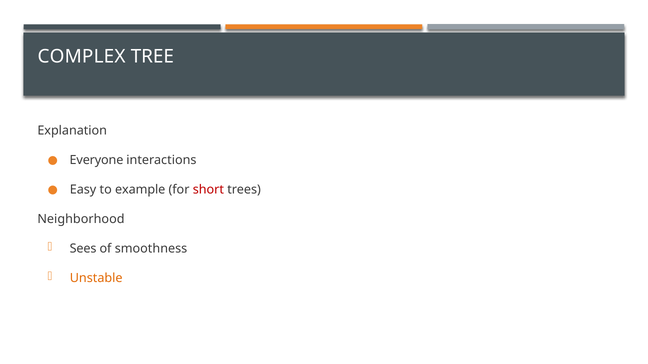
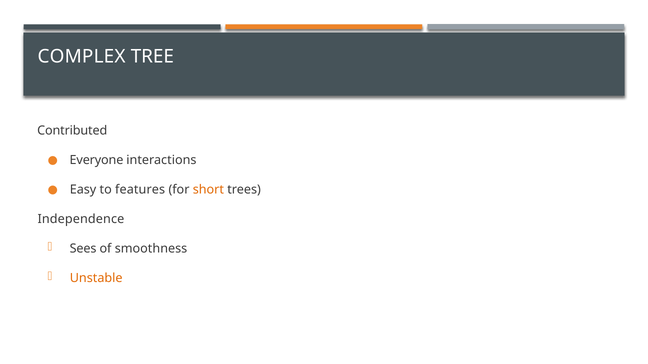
Explanation: Explanation -> Contributed
example: example -> features
short colour: red -> orange
Neighborhood: Neighborhood -> Independence
